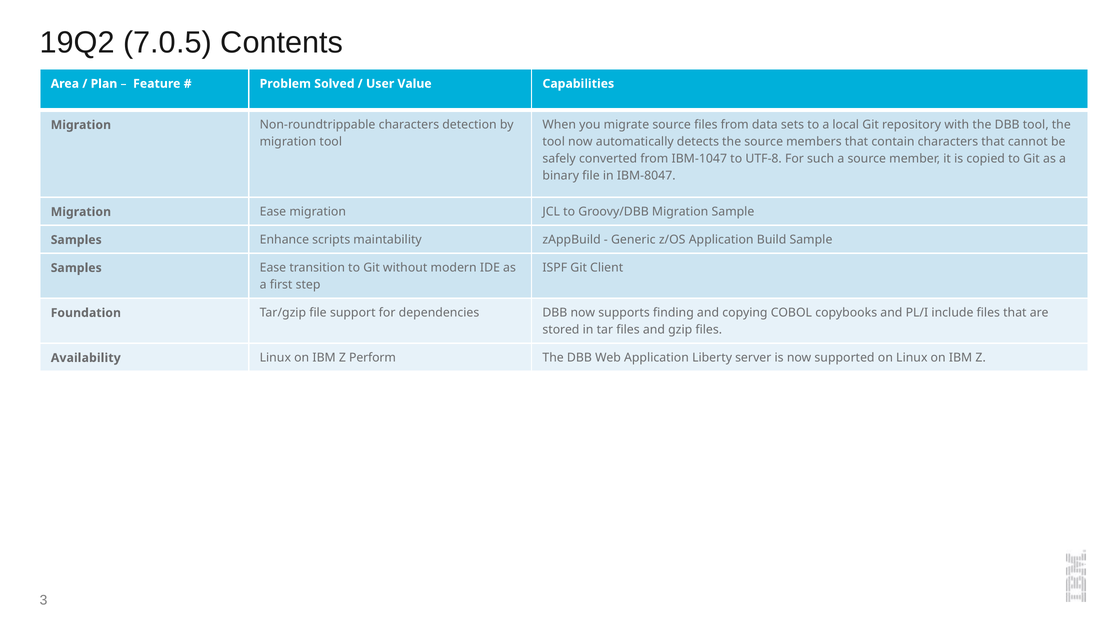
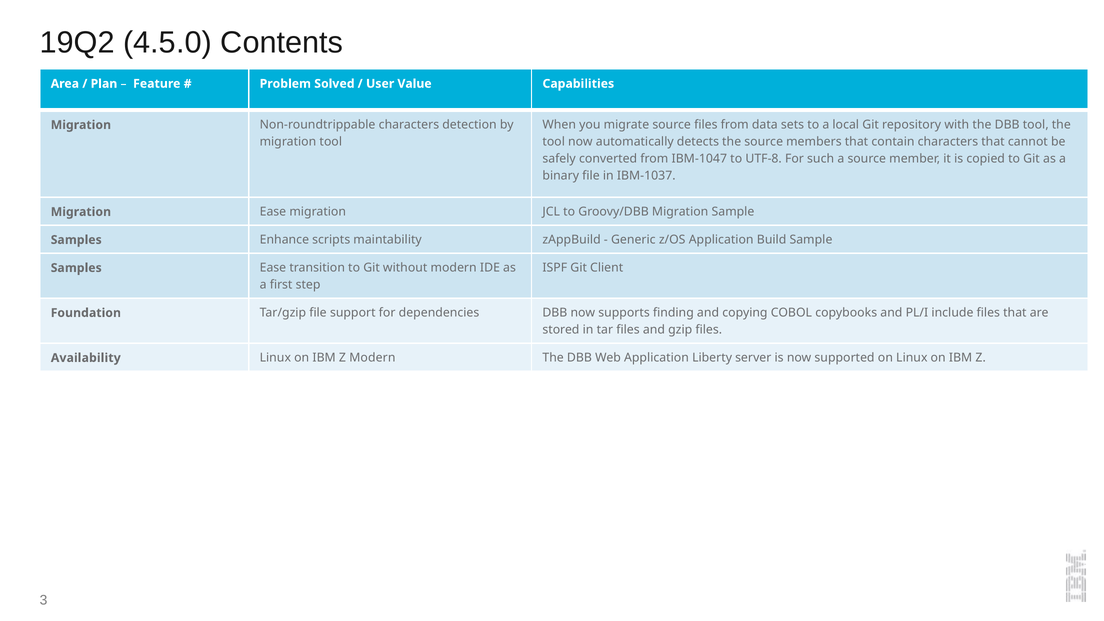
7.0.5: 7.0.5 -> 4.5.0
IBM-8047: IBM-8047 -> IBM-1037
Z Perform: Perform -> Modern
